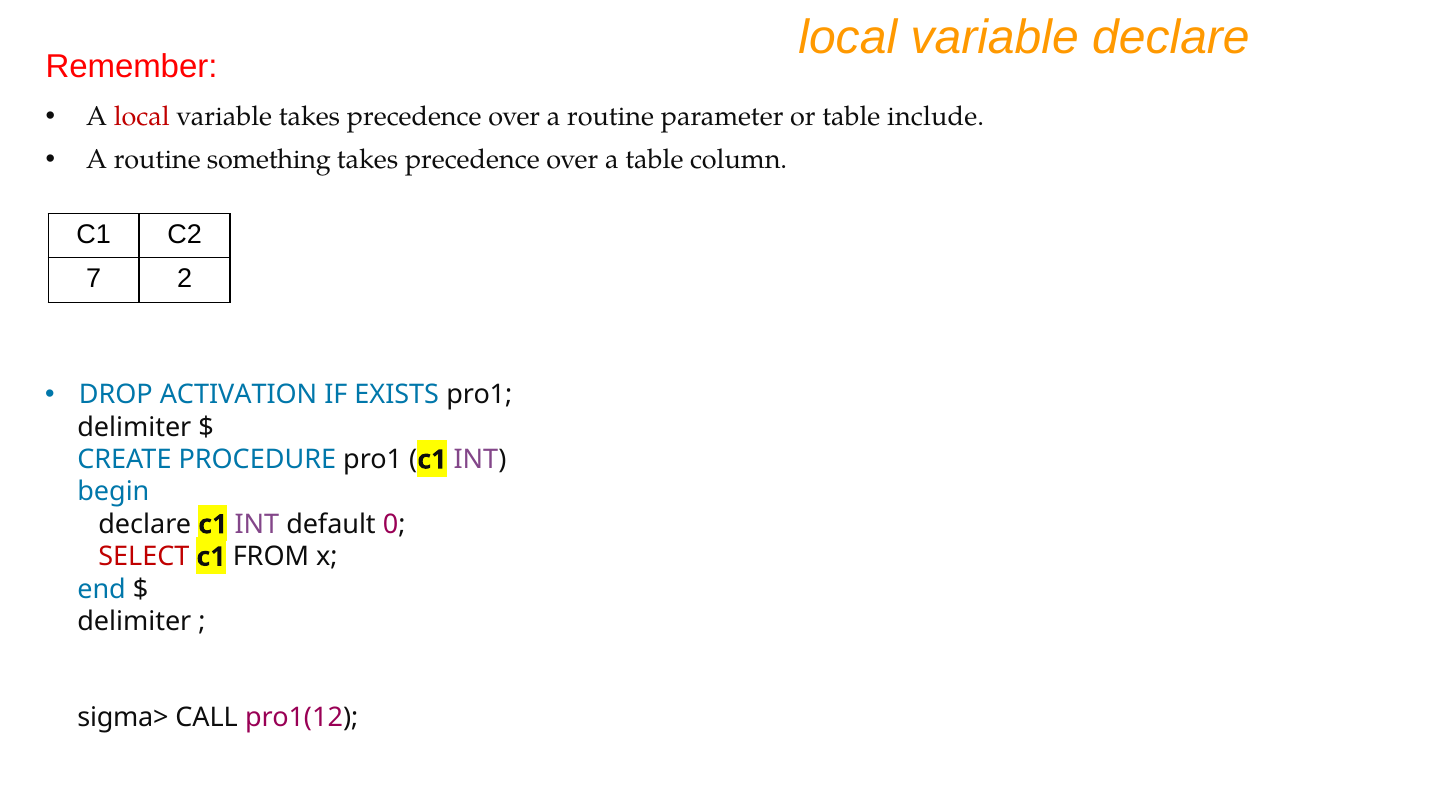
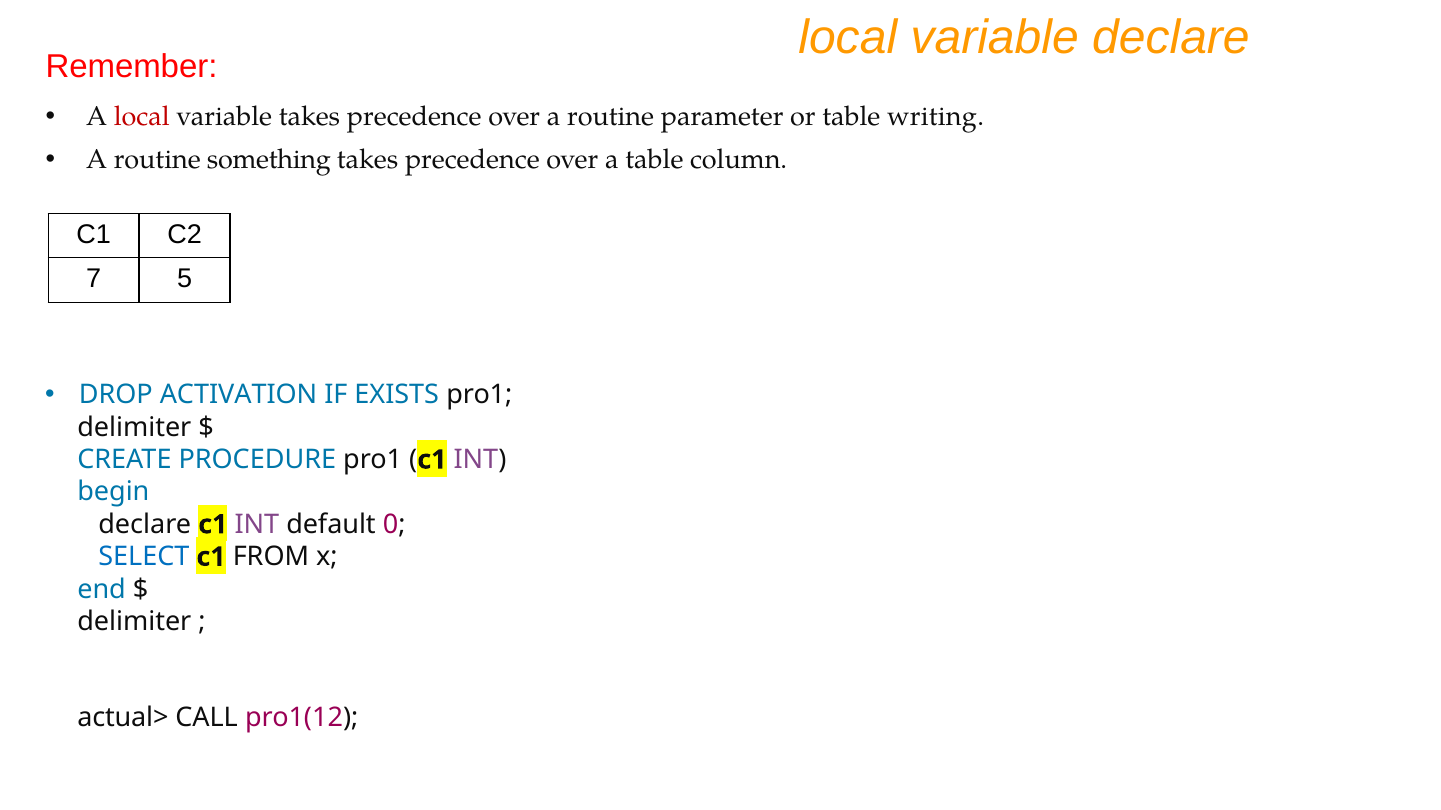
include: include -> writing
2: 2 -> 5
SELECT colour: red -> blue
sigma>: sigma> -> actual>
